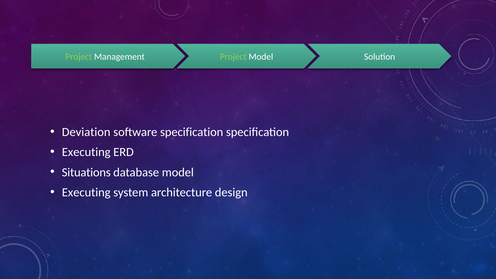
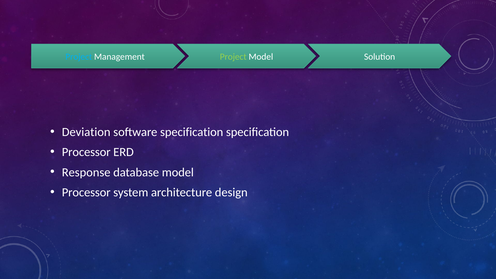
Project at (79, 57) colour: light green -> light blue
Executing at (86, 152): Executing -> Processor
Situations: Situations -> Response
Executing at (86, 192): Executing -> Processor
